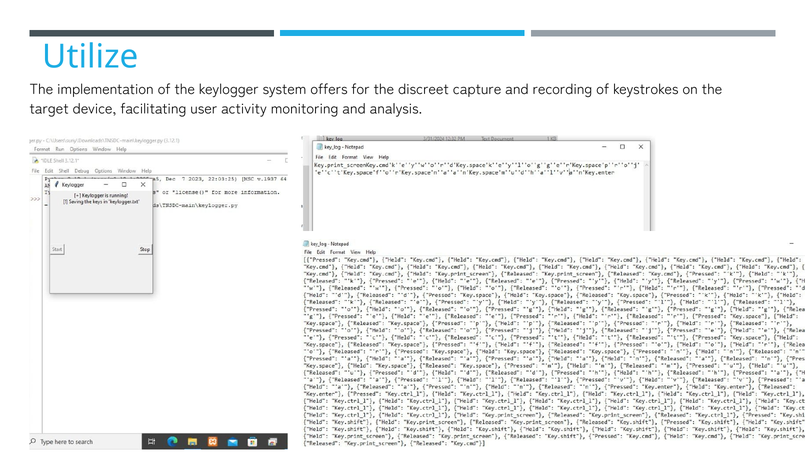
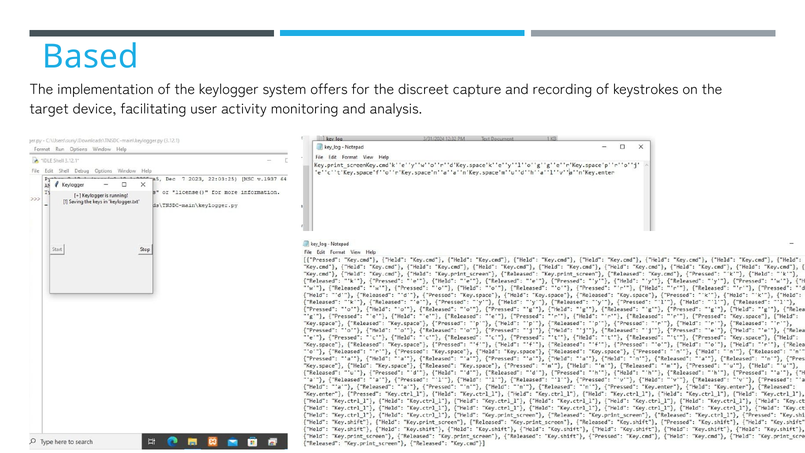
Utilize: Utilize -> Based
